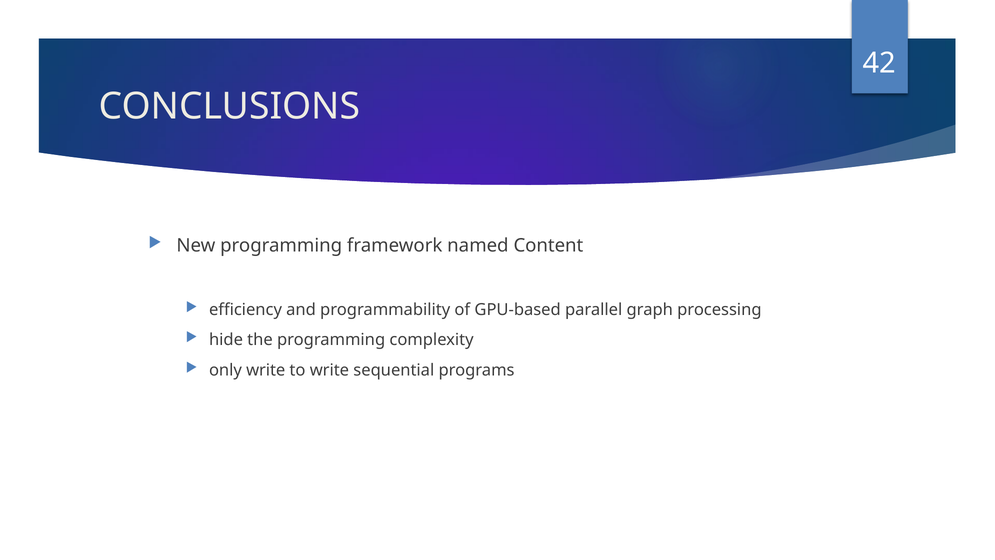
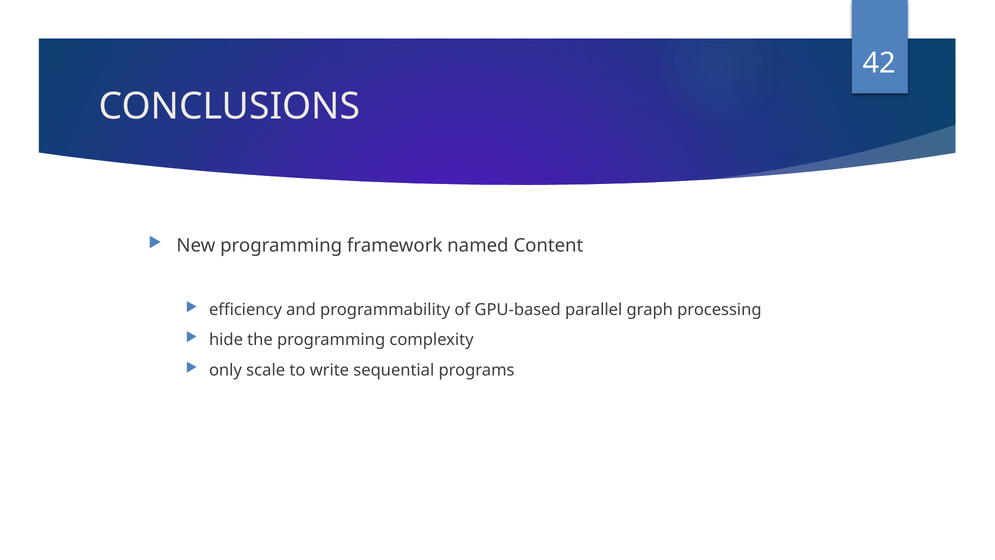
only write: write -> scale
